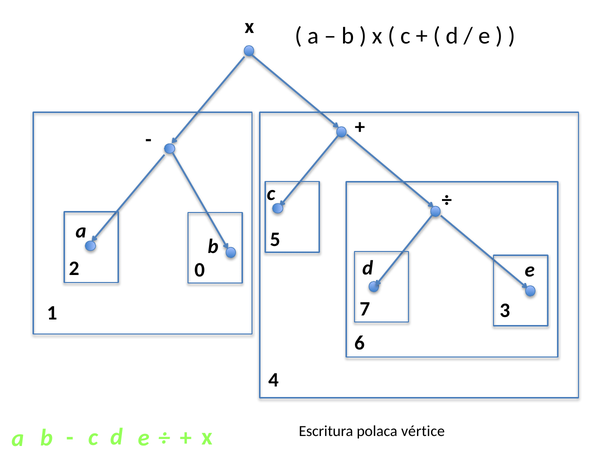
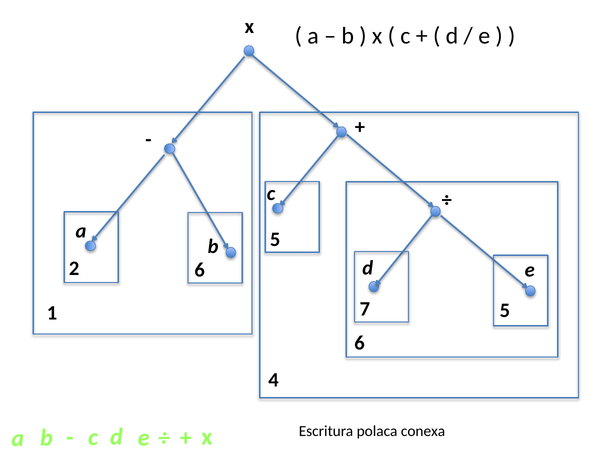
2 0: 0 -> 6
7 3: 3 -> 5
vértice: vértice -> conexa
